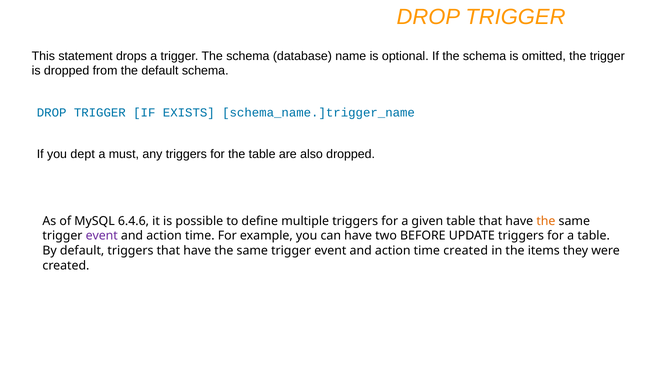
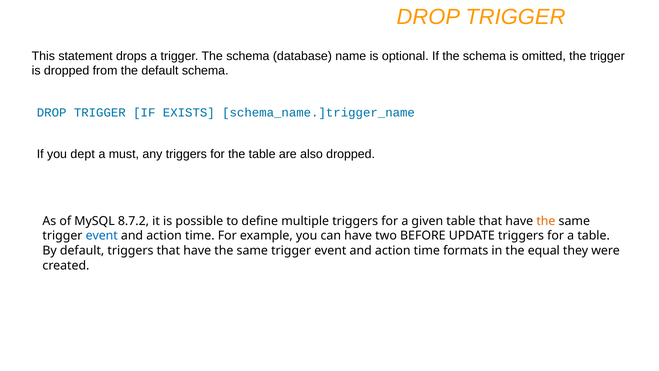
6.4.6: 6.4.6 -> 8.7.2
event at (102, 236) colour: purple -> blue
time created: created -> formats
items: items -> equal
